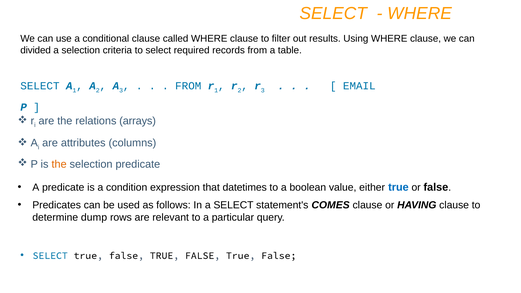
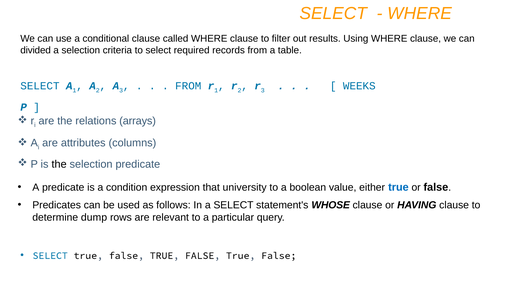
EMAIL: EMAIL -> WEEKS
the at (59, 164) colour: orange -> black
datetimes: datetimes -> university
COMES: COMES -> WHOSE
